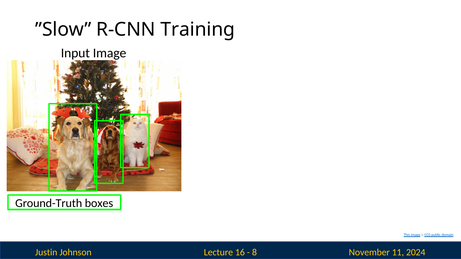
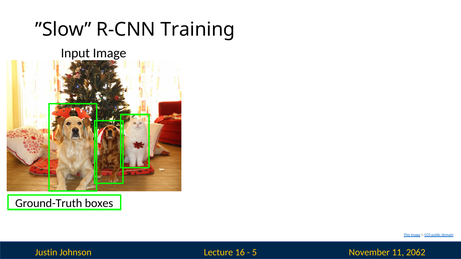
2024: 2024 -> 2062
8: 8 -> 5
